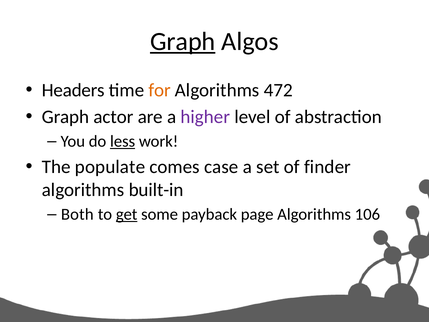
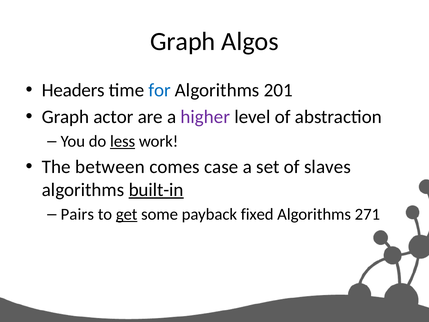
Graph at (183, 42) underline: present -> none
for colour: orange -> blue
472: 472 -> 201
populate: populate -> between
finder: finder -> slaves
built-in underline: none -> present
Both: Both -> Pairs
page: page -> fixed
106: 106 -> 271
